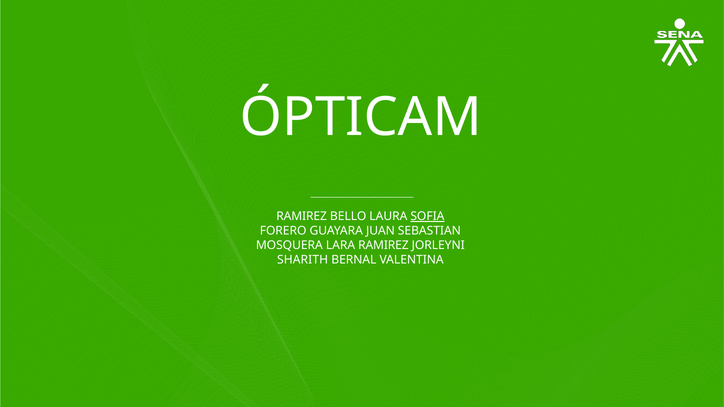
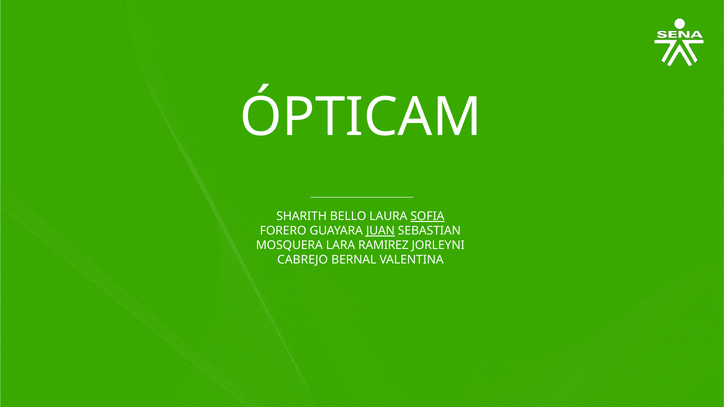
RAMIREZ at (302, 216): RAMIREZ -> SHARITH
JUAN underline: none -> present
SHARITH: SHARITH -> CABREJO
